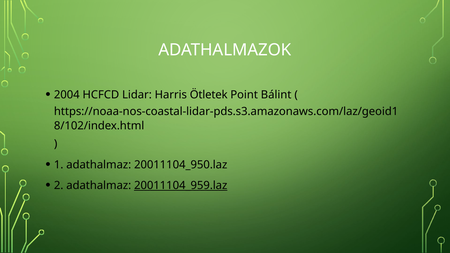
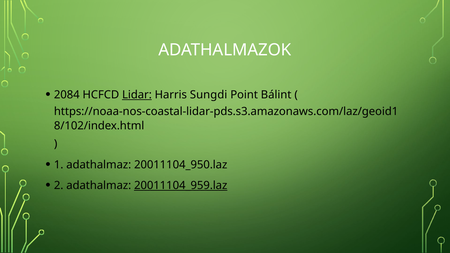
2004: 2004 -> 2084
Lidar underline: none -> present
Ötletek: Ötletek -> Sungdi
